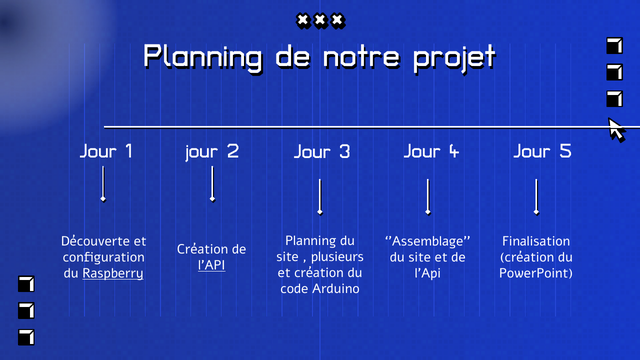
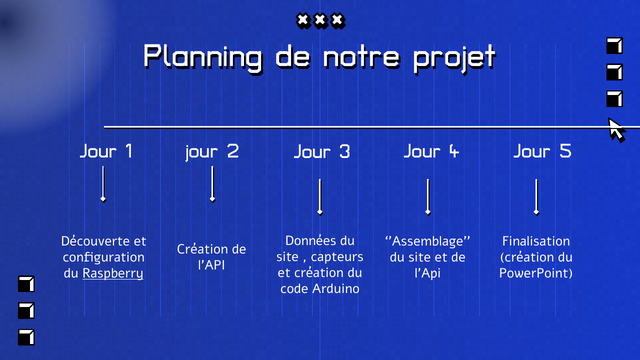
Planning at (311, 241): Planning -> Données
plusieurs: plusieurs -> capteurs
l’API at (212, 265) underline: present -> none
